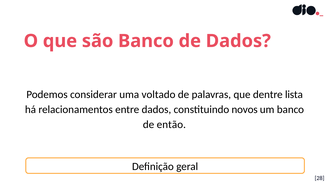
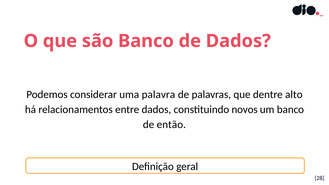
voltado: voltado -> palavra
lista: lista -> alto
